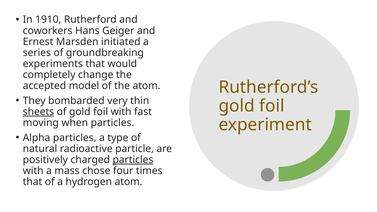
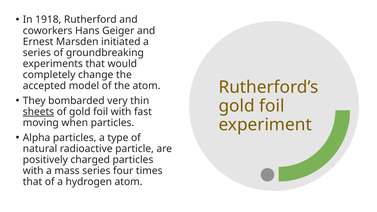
1910: 1910 -> 1918
particles at (133, 160) underline: present -> none
mass chose: chose -> series
